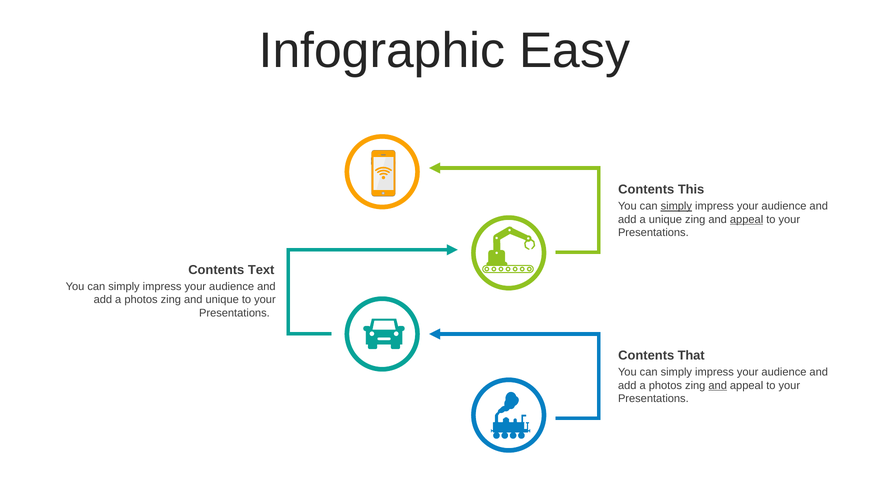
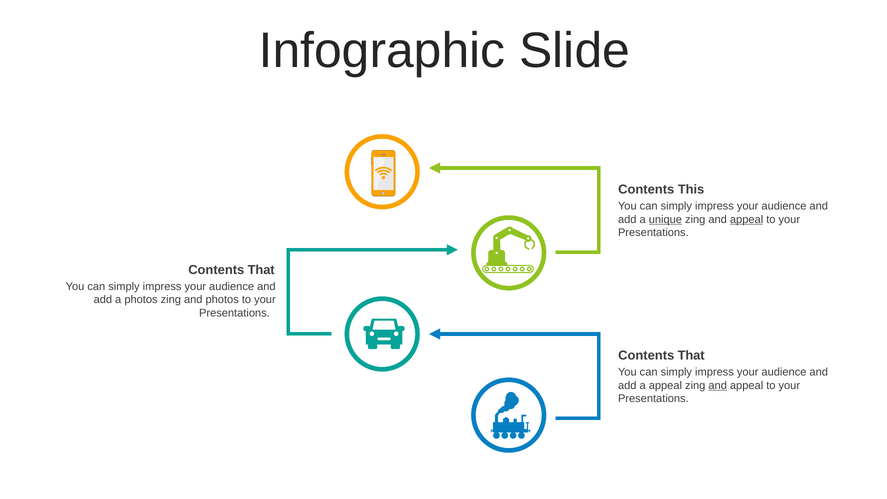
Easy: Easy -> Slide
simply at (676, 206) underline: present -> none
unique at (665, 219) underline: none -> present
Text at (261, 270): Text -> That
and unique: unique -> photos
photos at (665, 385): photos -> appeal
